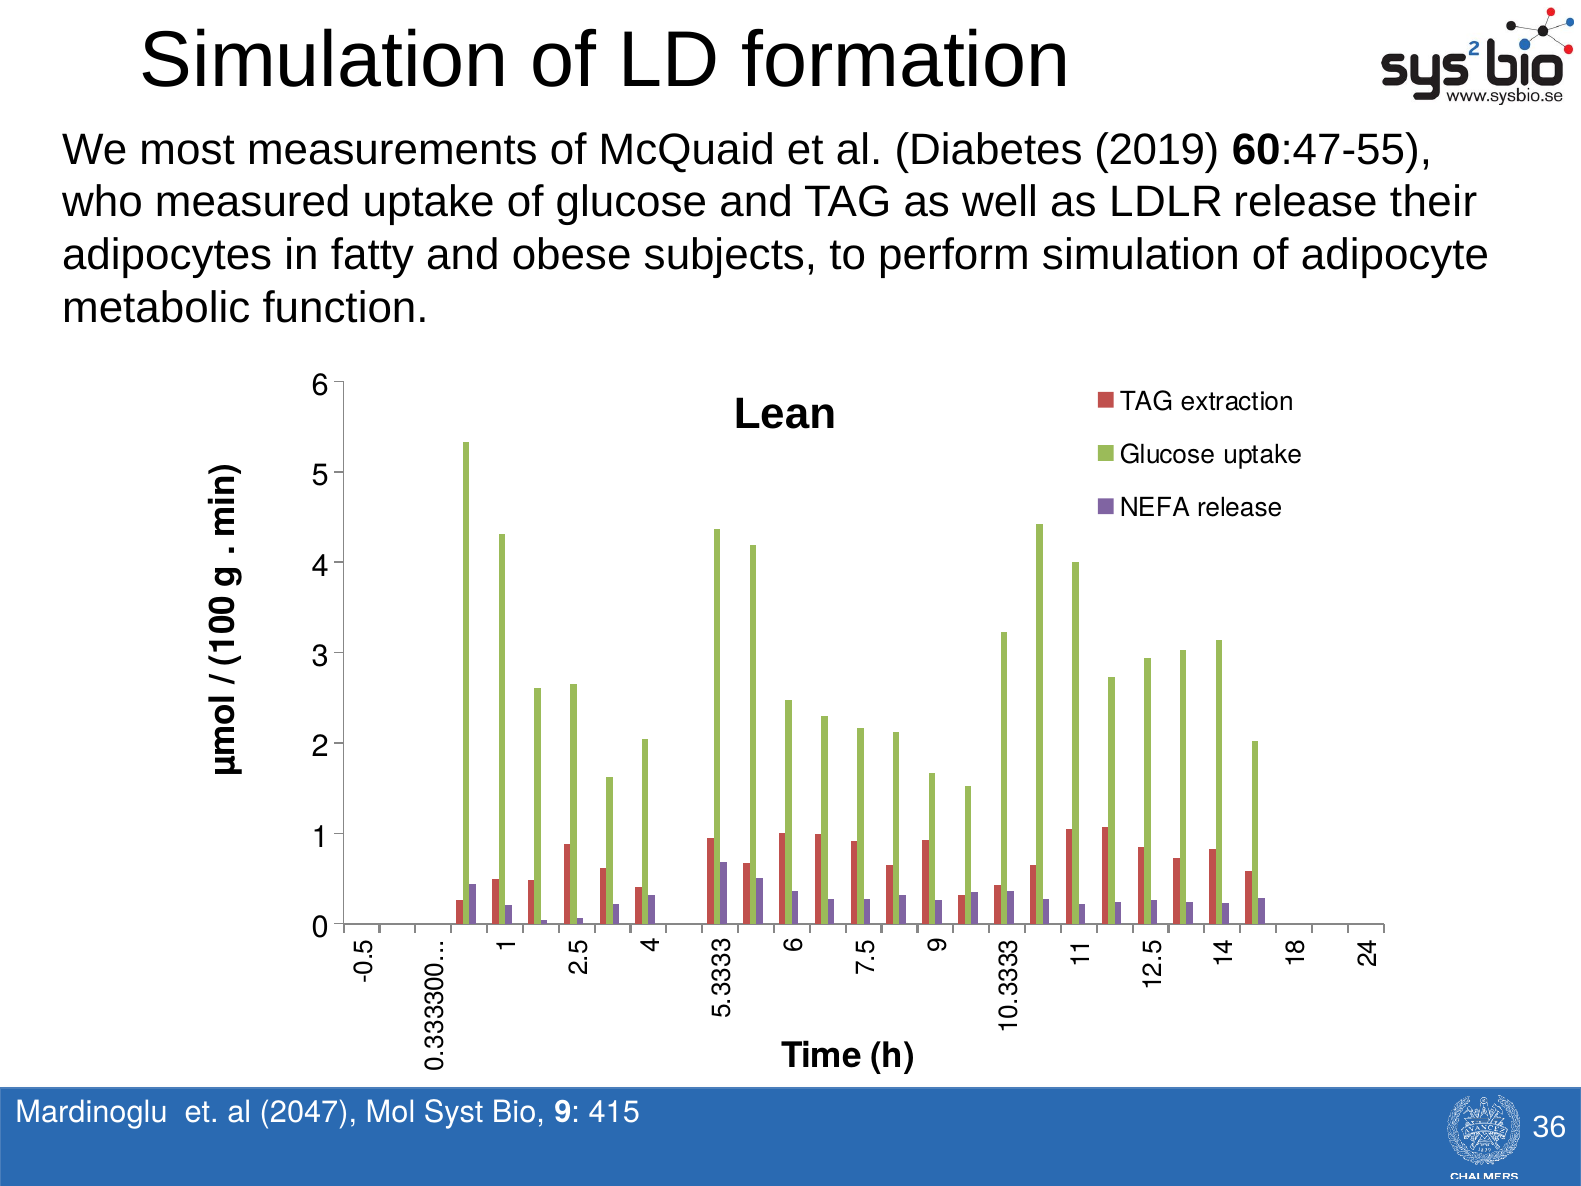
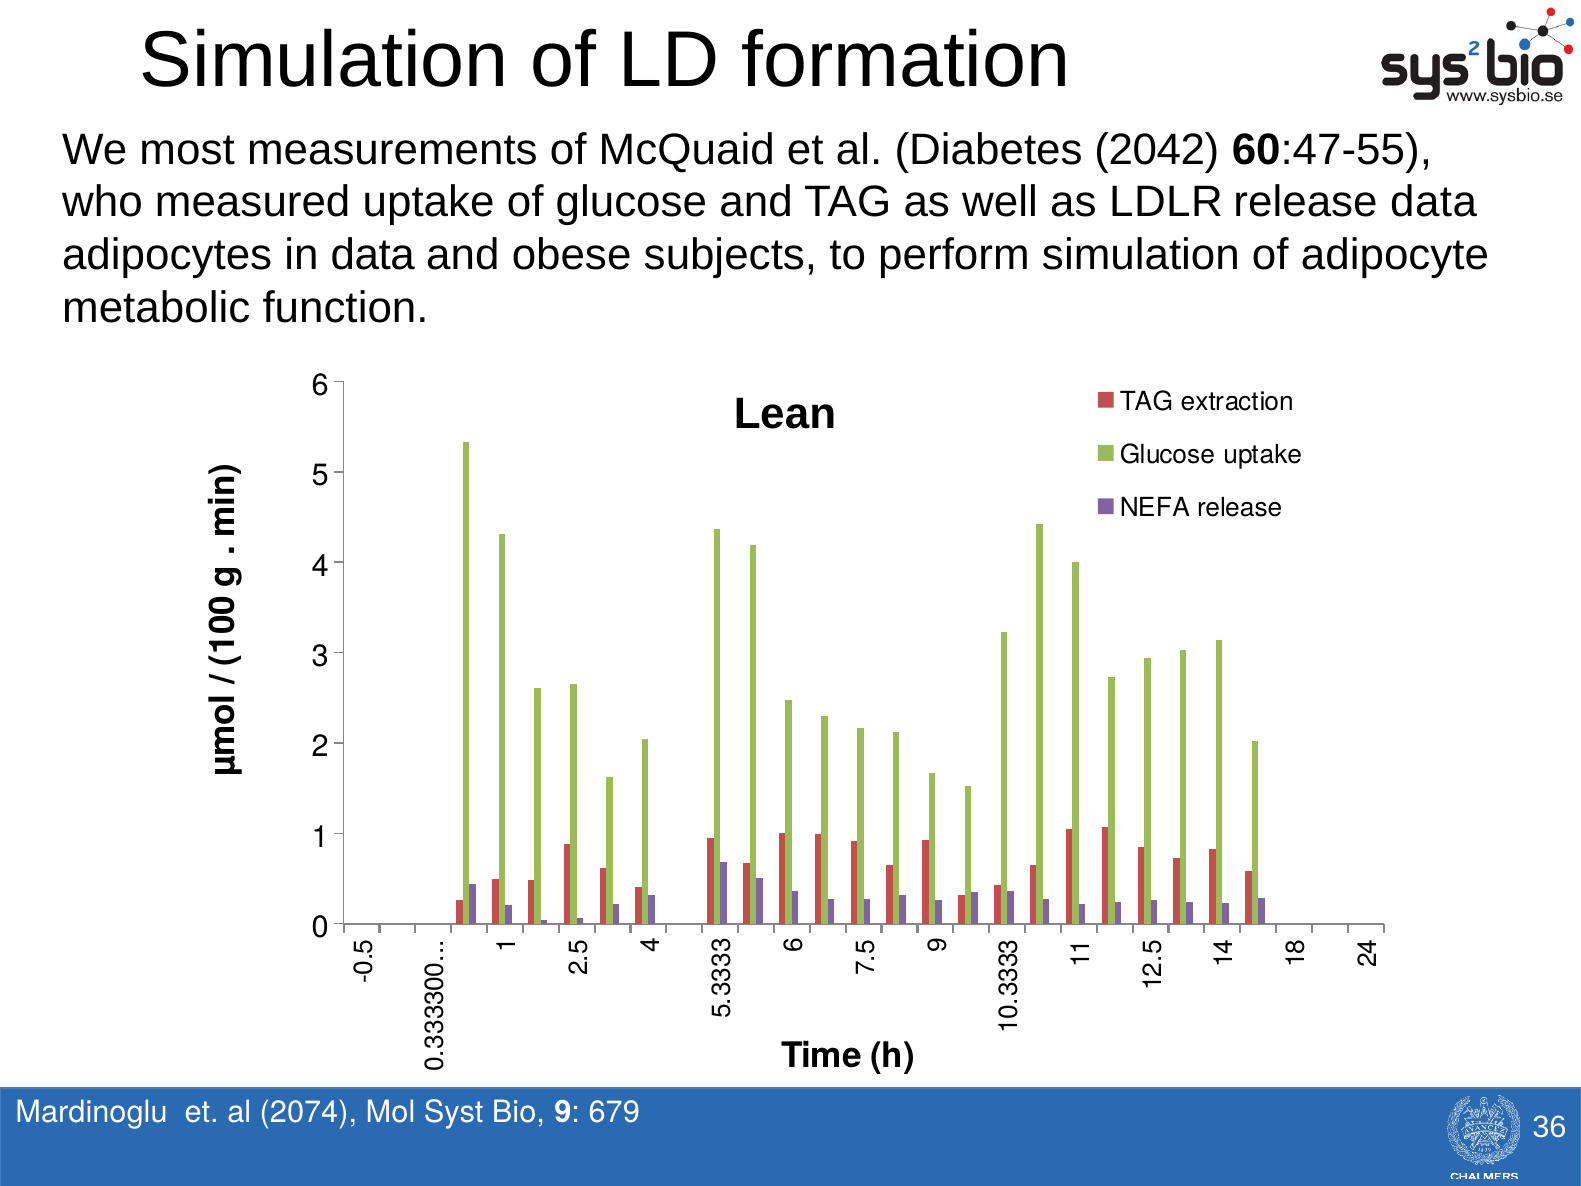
2019: 2019 -> 2042
release their: their -> data
in fatty: fatty -> data
2047: 2047 -> 2074
415: 415 -> 679
